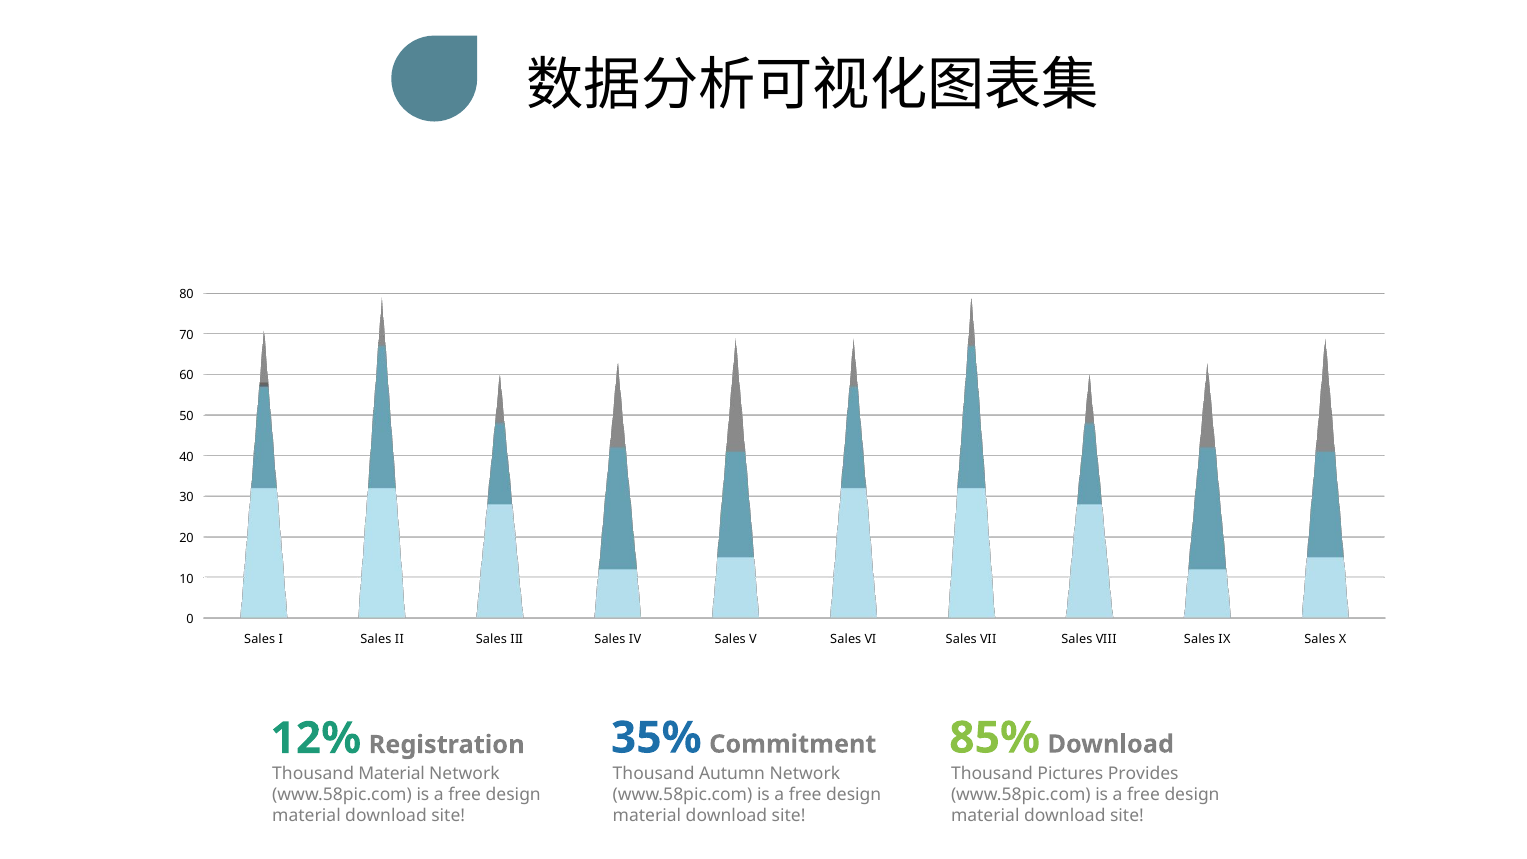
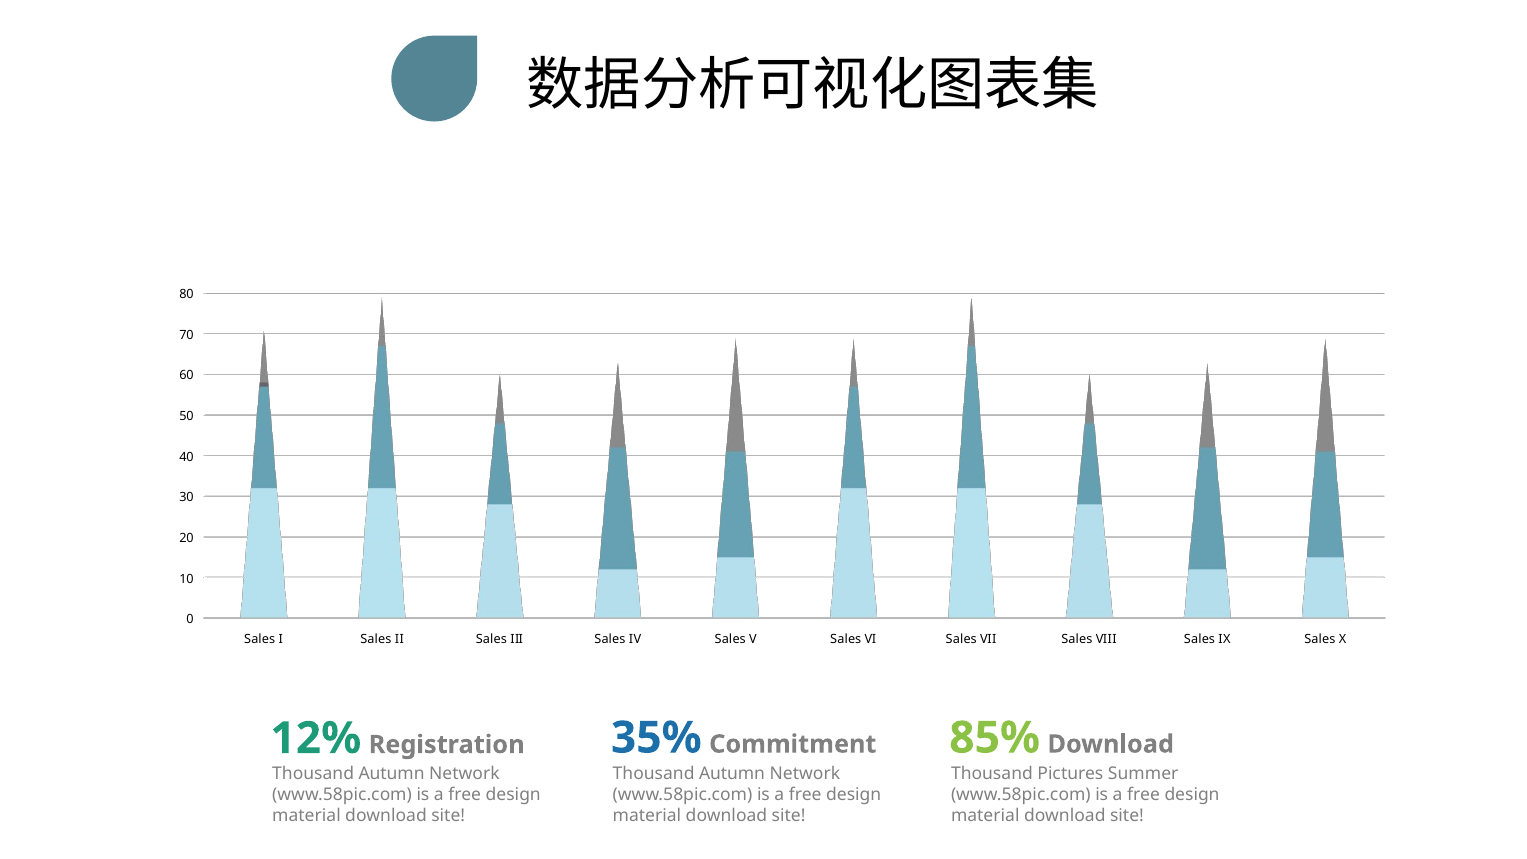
Provides: Provides -> Summer
Material at (392, 774): Material -> Autumn
